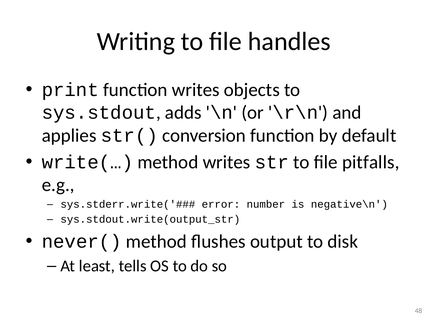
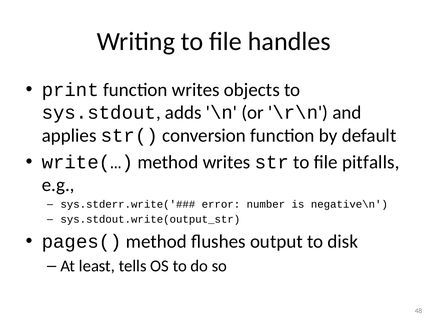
never(: never( -> pages(
